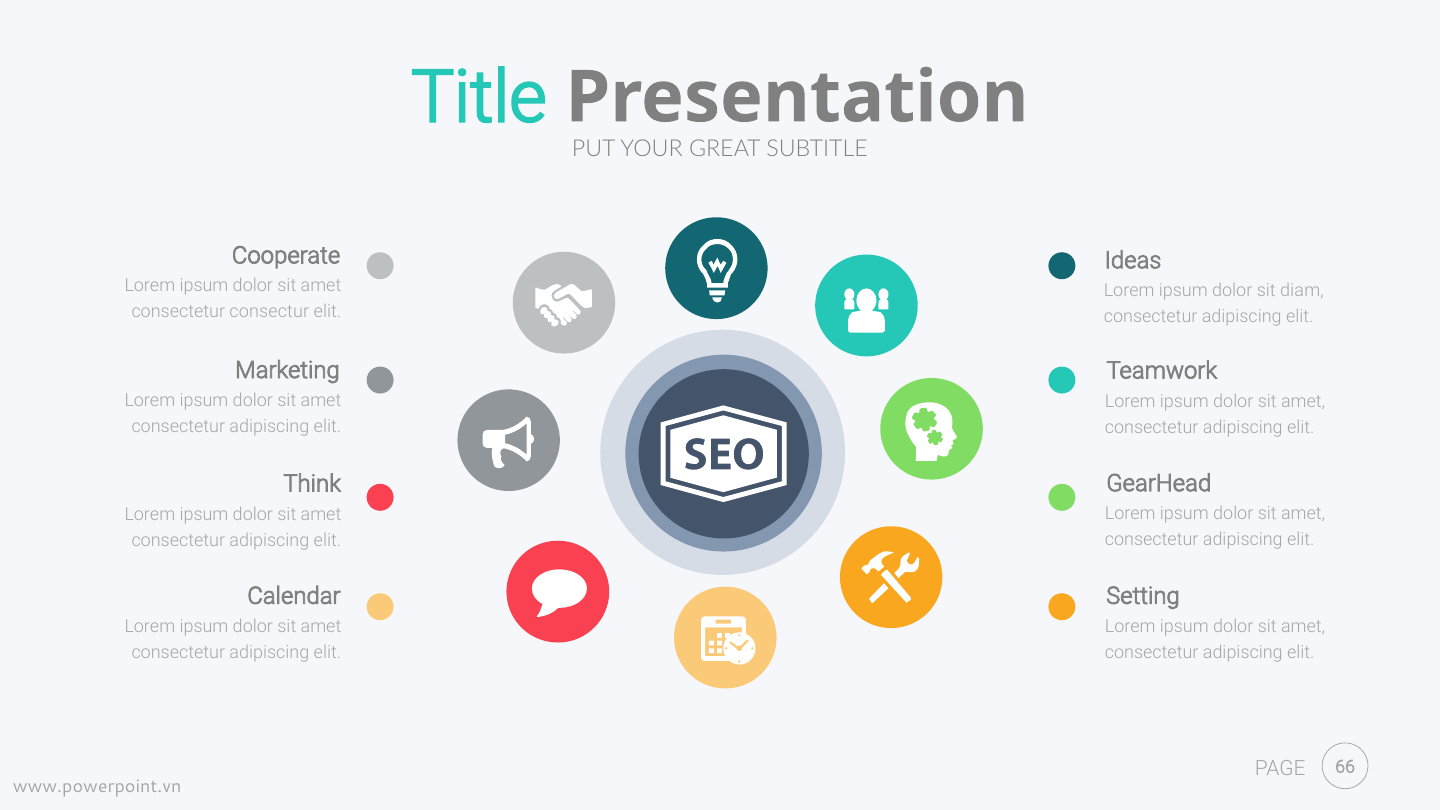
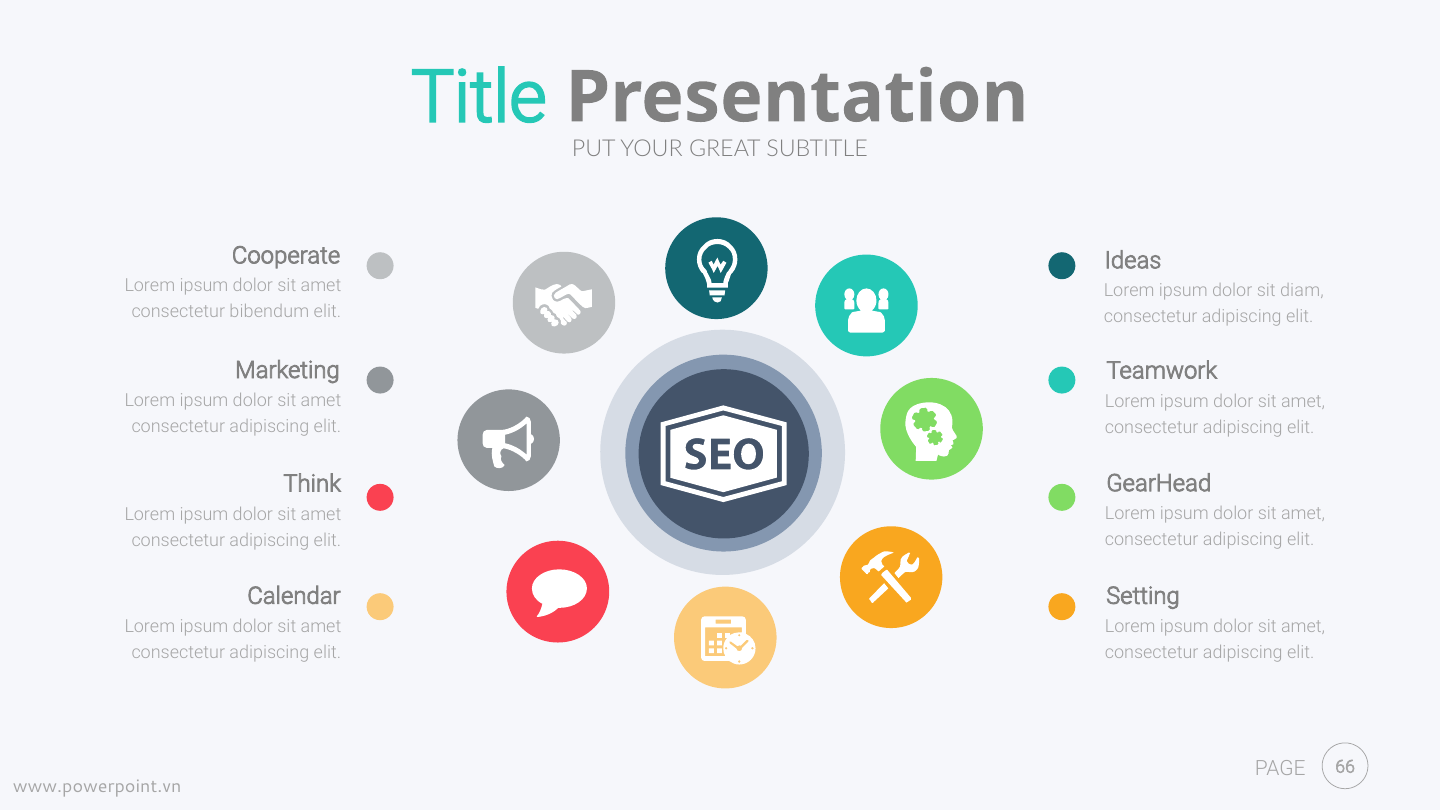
consectur: consectur -> bibendum
